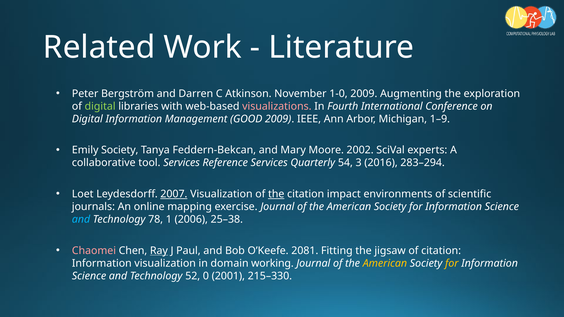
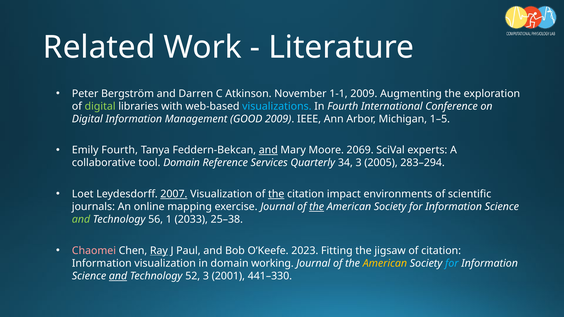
1-0: 1-0 -> 1-1
visualizations colour: pink -> light blue
1–9: 1–9 -> 1–5
Emily Society: Society -> Fourth
and at (268, 150) underline: none -> present
2002: 2002 -> 2069
tool Services: Services -> Domain
54: 54 -> 34
2016: 2016 -> 2005
the at (317, 207) underline: none -> present
and at (81, 220) colour: light blue -> light green
78: 78 -> 56
2006: 2006 -> 2033
2081: 2081 -> 2023
for at (452, 264) colour: yellow -> light blue
and at (118, 276) underline: none -> present
52 0: 0 -> 3
215–330: 215–330 -> 441–330
